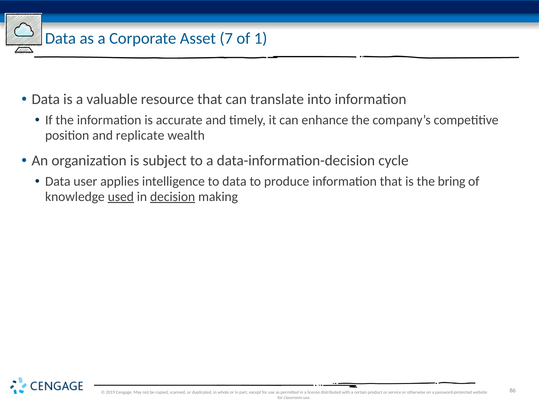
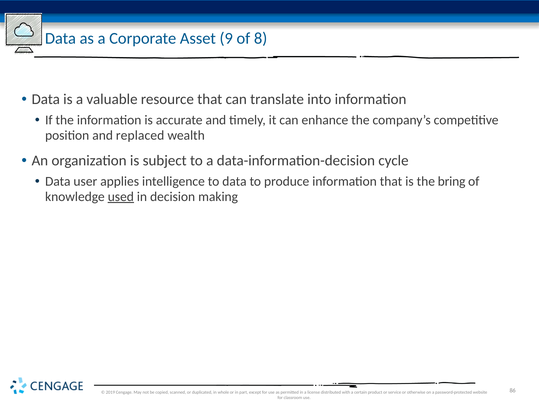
7: 7 -> 9
1: 1 -> 8
replicate: replicate -> replaced
decision underline: present -> none
